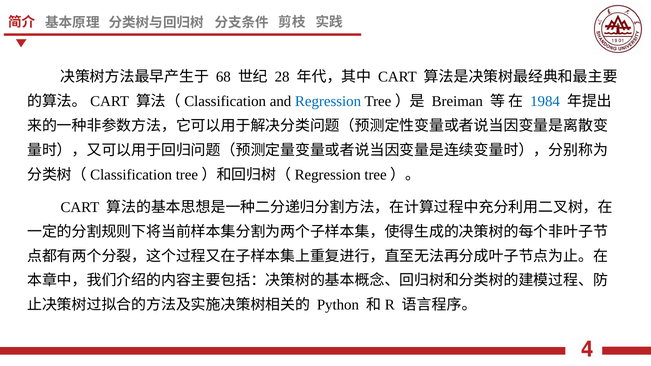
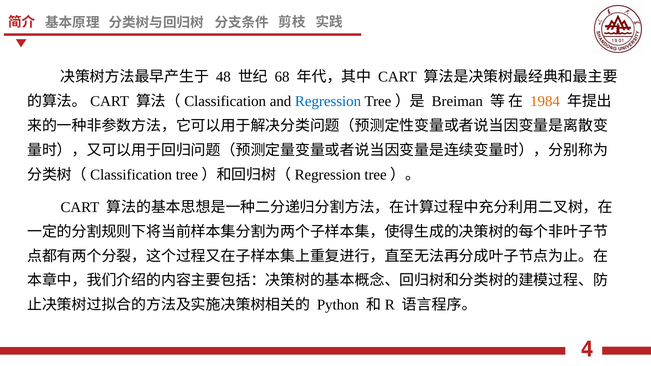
68: 68 -> 48
28: 28 -> 68
1984 colour: blue -> orange
